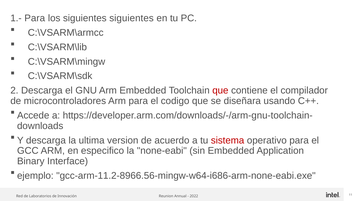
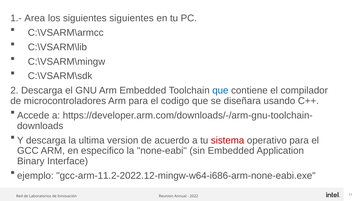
1.- Para: Para -> Area
que at (220, 90) colour: red -> blue
gcc-arm-11.2-8966.56-mingw-w64-i686-arm-none-eabi.exe: gcc-arm-11.2-8966.56-mingw-w64-i686-arm-none-eabi.exe -> gcc-arm-11.2-2022.12-mingw-w64-i686-arm-none-eabi.exe
